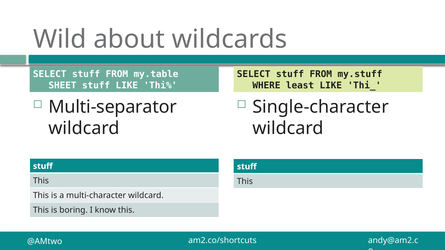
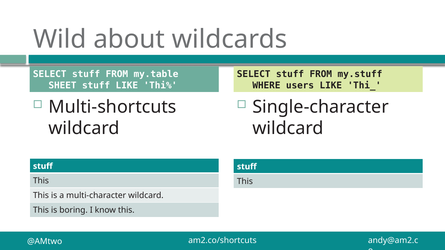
least: least -> users
Multi-separator: Multi-separator -> Multi-shortcuts
